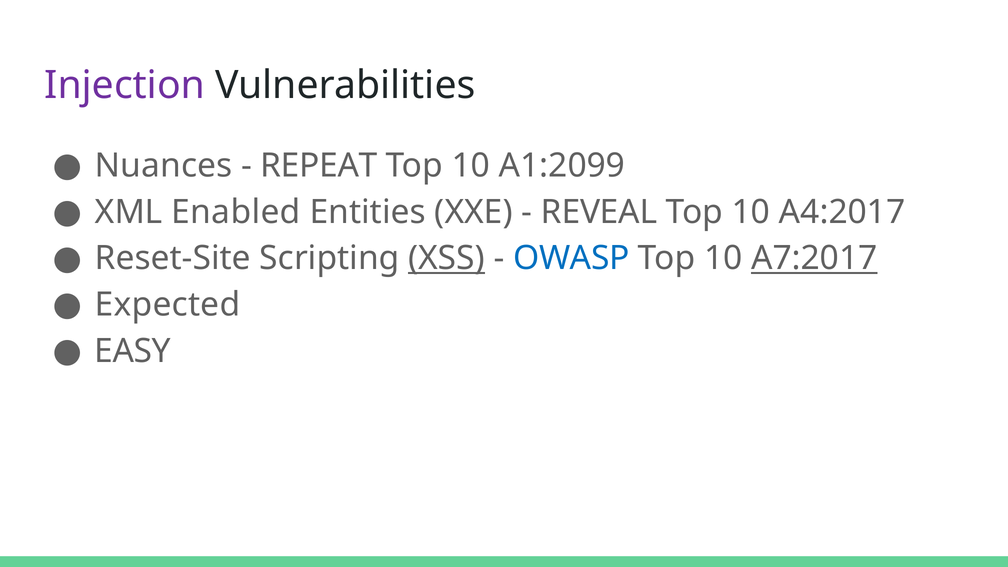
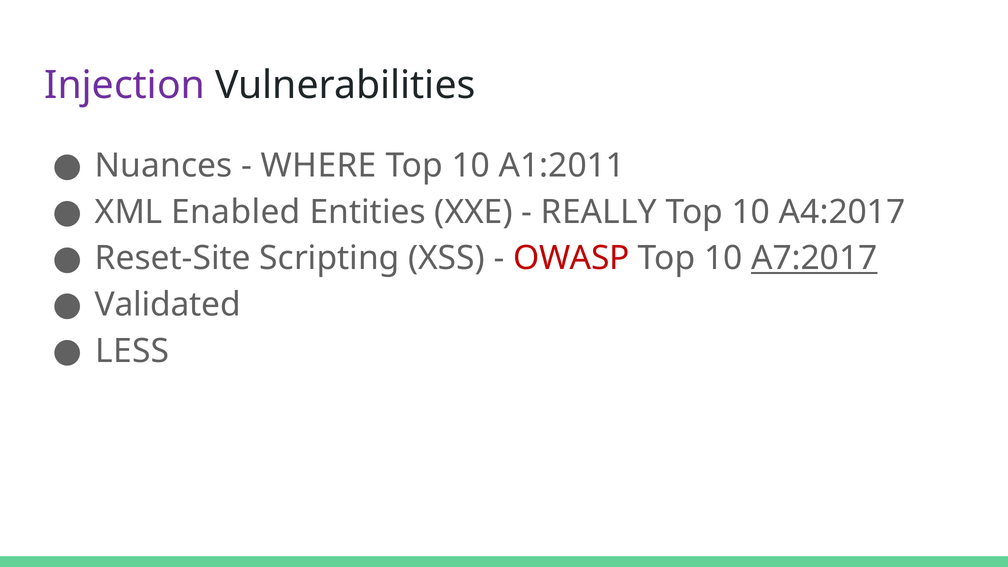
REPEAT: REPEAT -> WHERE
A1:2099: A1:2099 -> A1:2011
REVEAL: REVEAL -> REALLY
XSS underline: present -> none
OWASP colour: blue -> red
Expected: Expected -> Validated
EASY: EASY -> LESS
